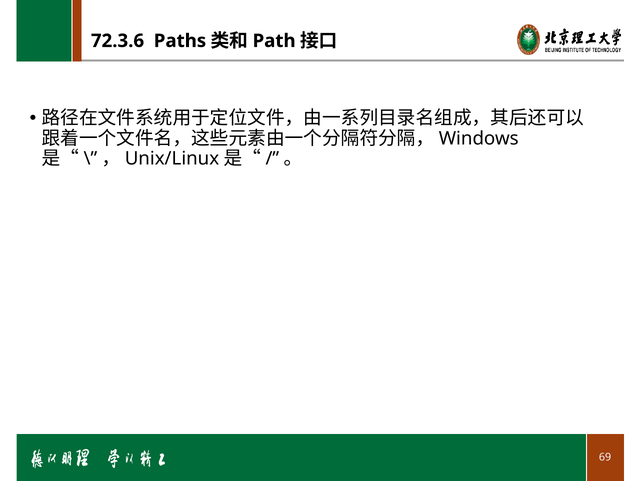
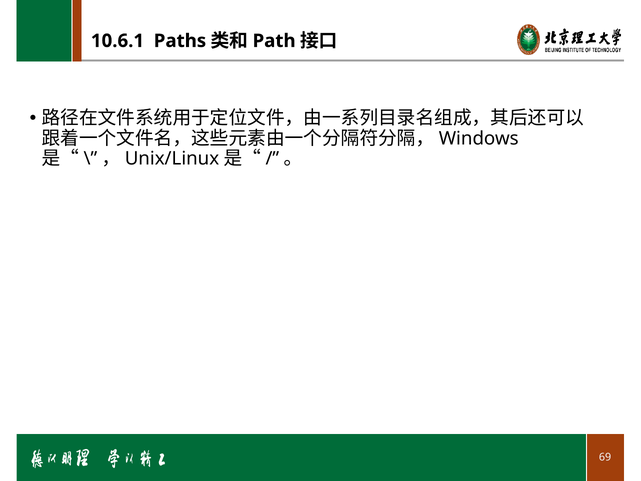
72.3.6: 72.3.6 -> 10.6.1
